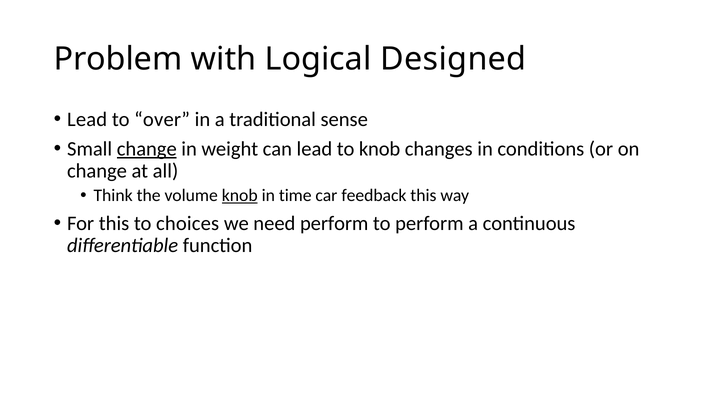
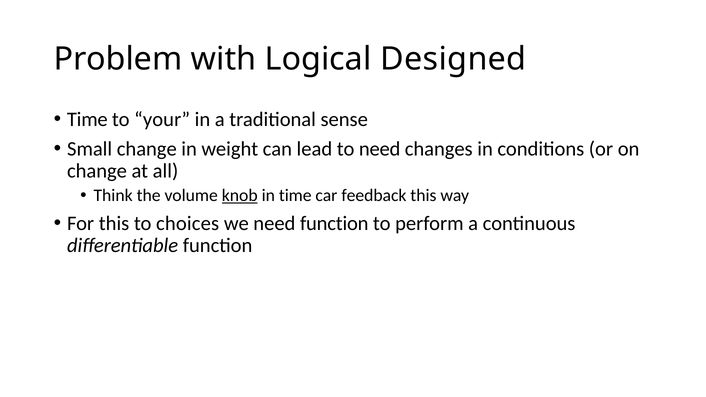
Lead at (87, 119): Lead -> Time
over: over -> your
change at (147, 149) underline: present -> none
to knob: knob -> need
need perform: perform -> function
